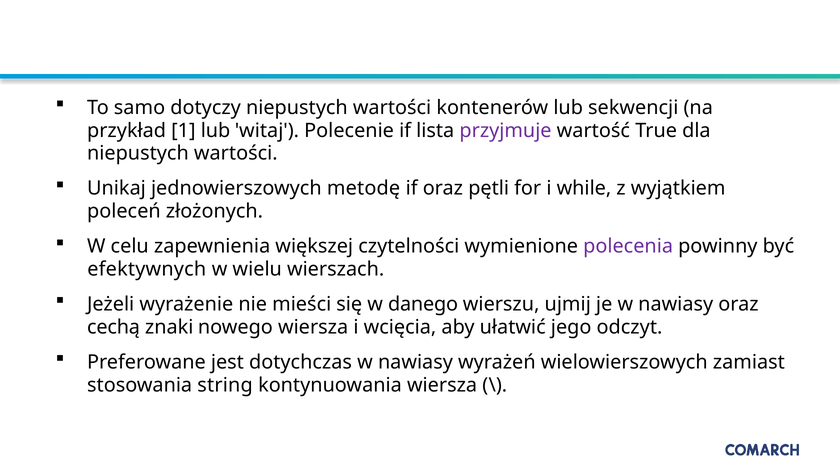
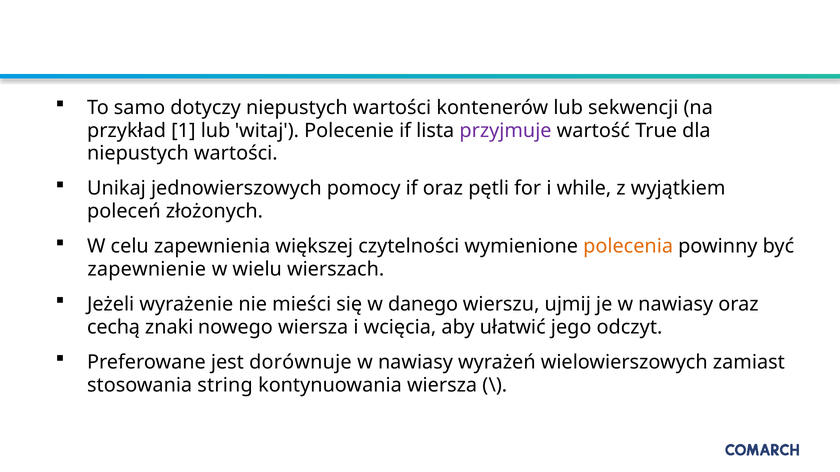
metodę: metodę -> pomocy
polecenia colour: purple -> orange
efektywnych: efektywnych -> zapewnienie
dotychczas: dotychczas -> dorównuje
